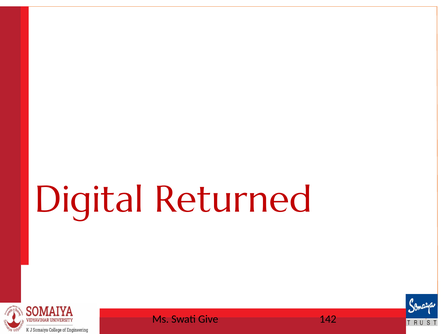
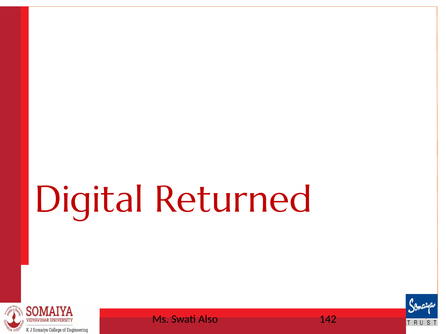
Give: Give -> Also
